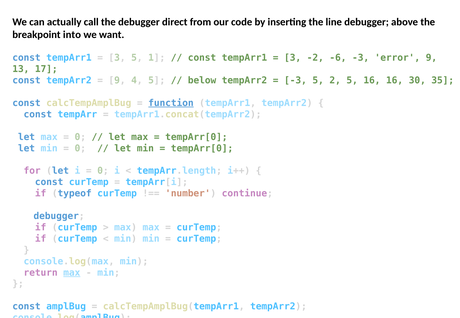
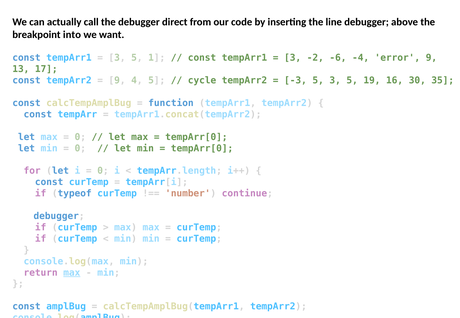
-6 -3: -3 -> -4
below: below -> cycle
5 2: 2 -> 3
5 16: 16 -> 19
function underline: present -> none
